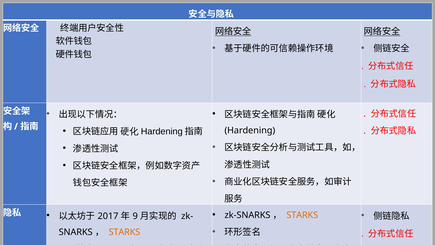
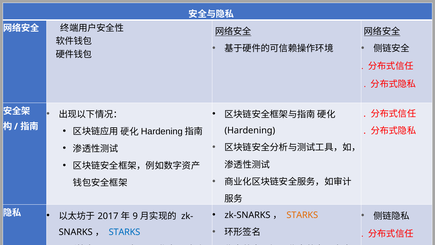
STARKS at (124, 232) colour: orange -> blue
